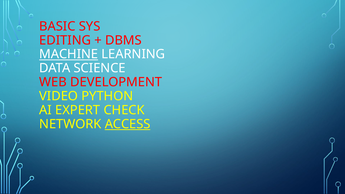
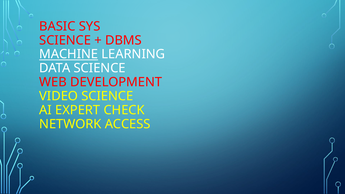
EDITING at (65, 40): EDITING -> SCIENCE
VIDEO PYTHON: PYTHON -> SCIENCE
ACCESS underline: present -> none
